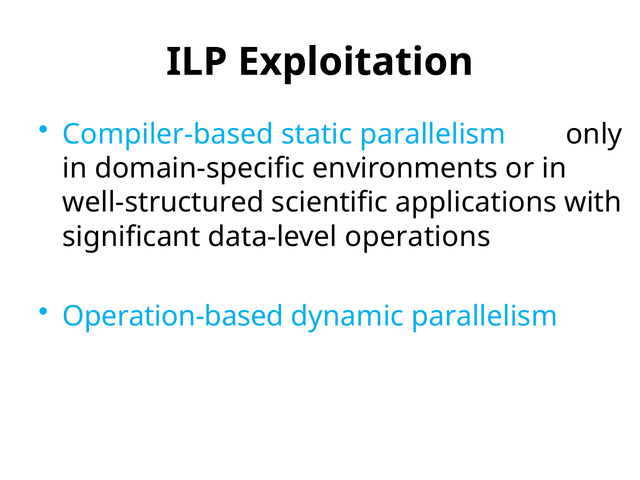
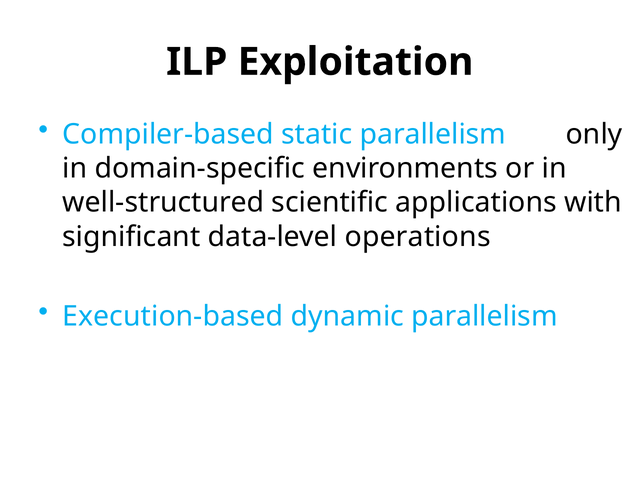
Operation-based: Operation-based -> Execution-based
